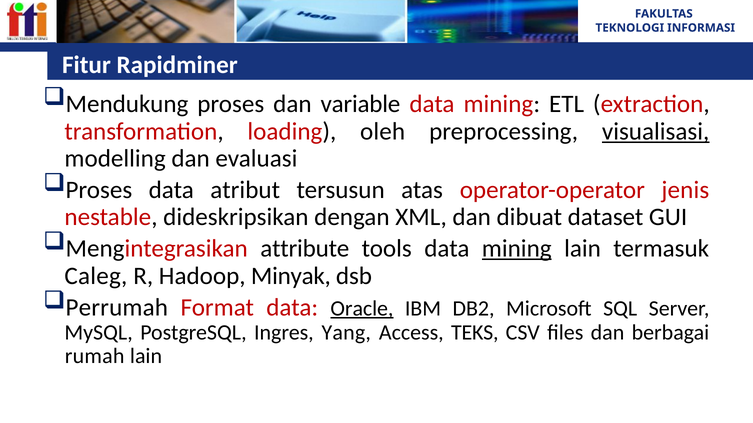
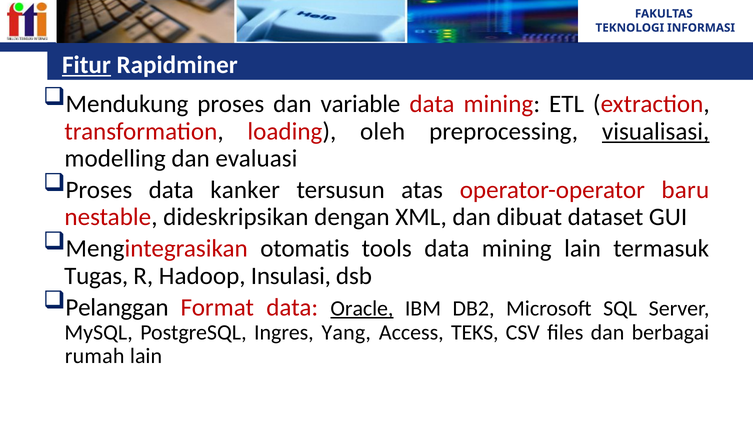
Fitur underline: none -> present
atribut: atribut -> kanker
jenis: jenis -> baru
attribute: attribute -> otomatis
mining at (517, 249) underline: present -> none
Caleg: Caleg -> Tugas
Minyak: Minyak -> Insulasi
Perrumah: Perrumah -> Pelanggan
